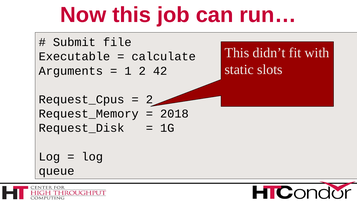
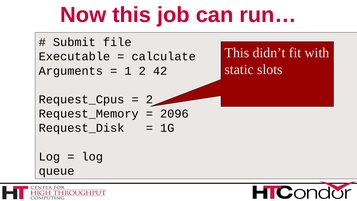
2018: 2018 -> 2096
